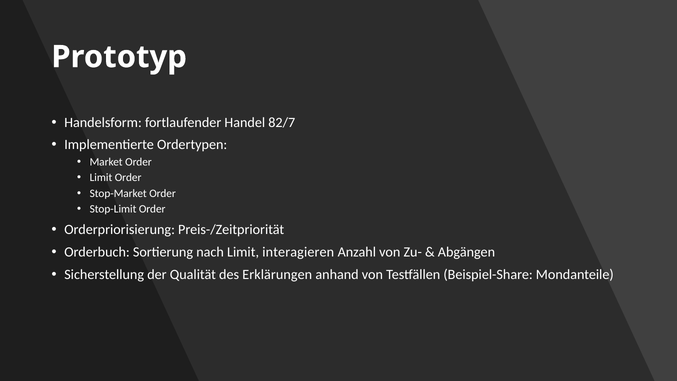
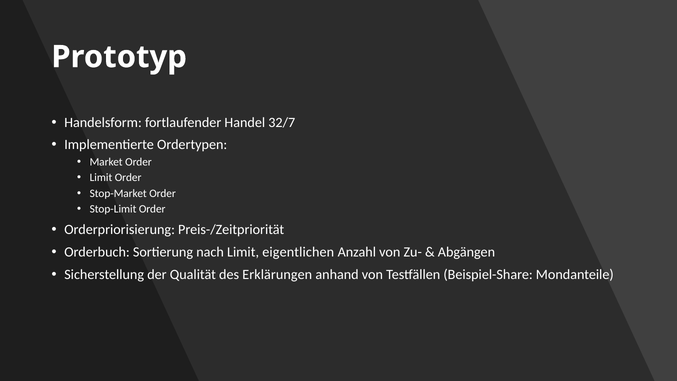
82/7: 82/7 -> 32/7
interagieren: interagieren -> eigentlichen
